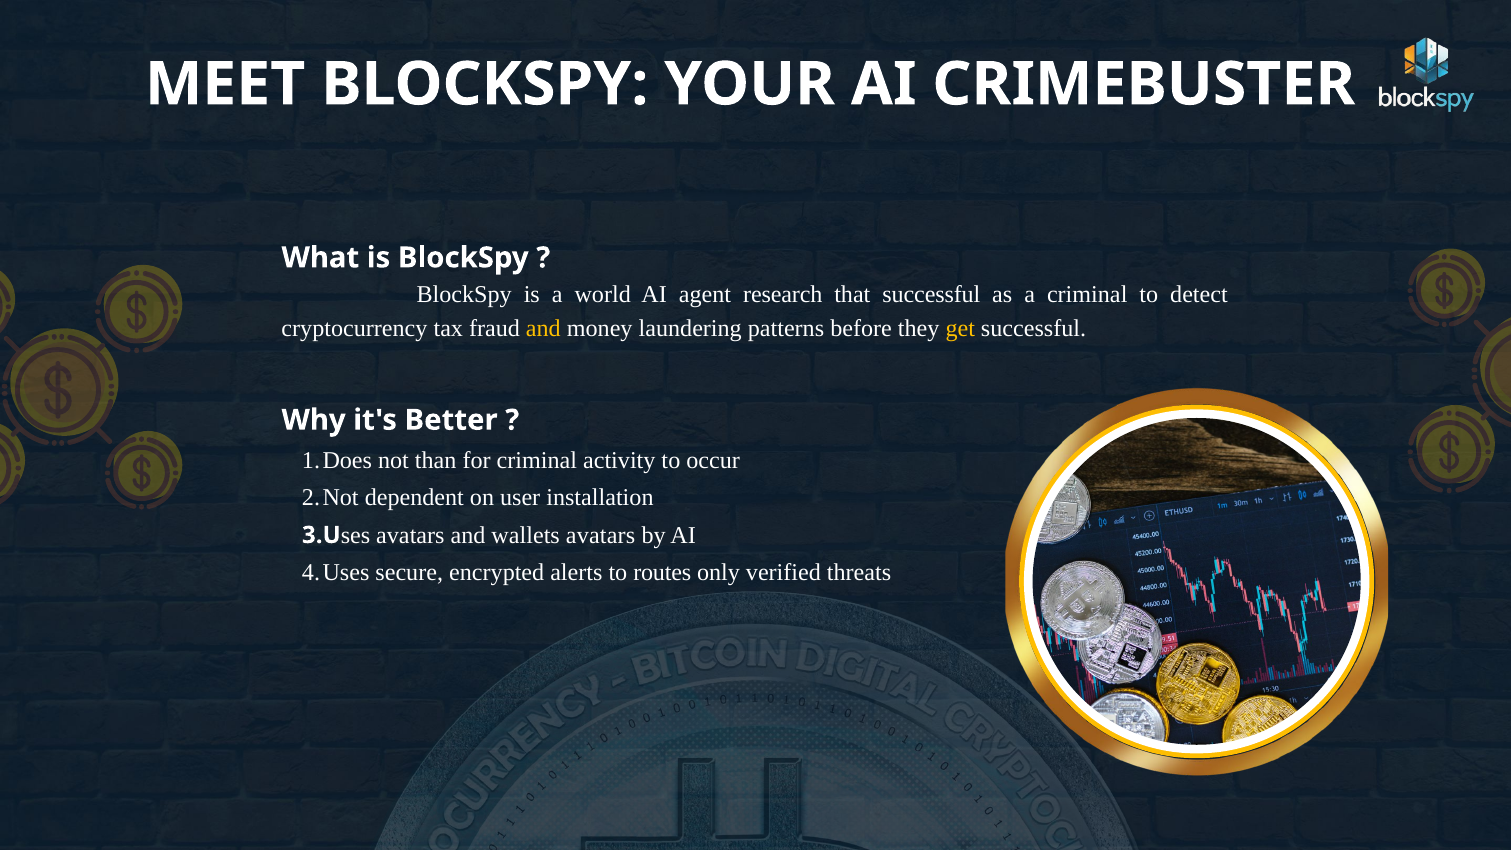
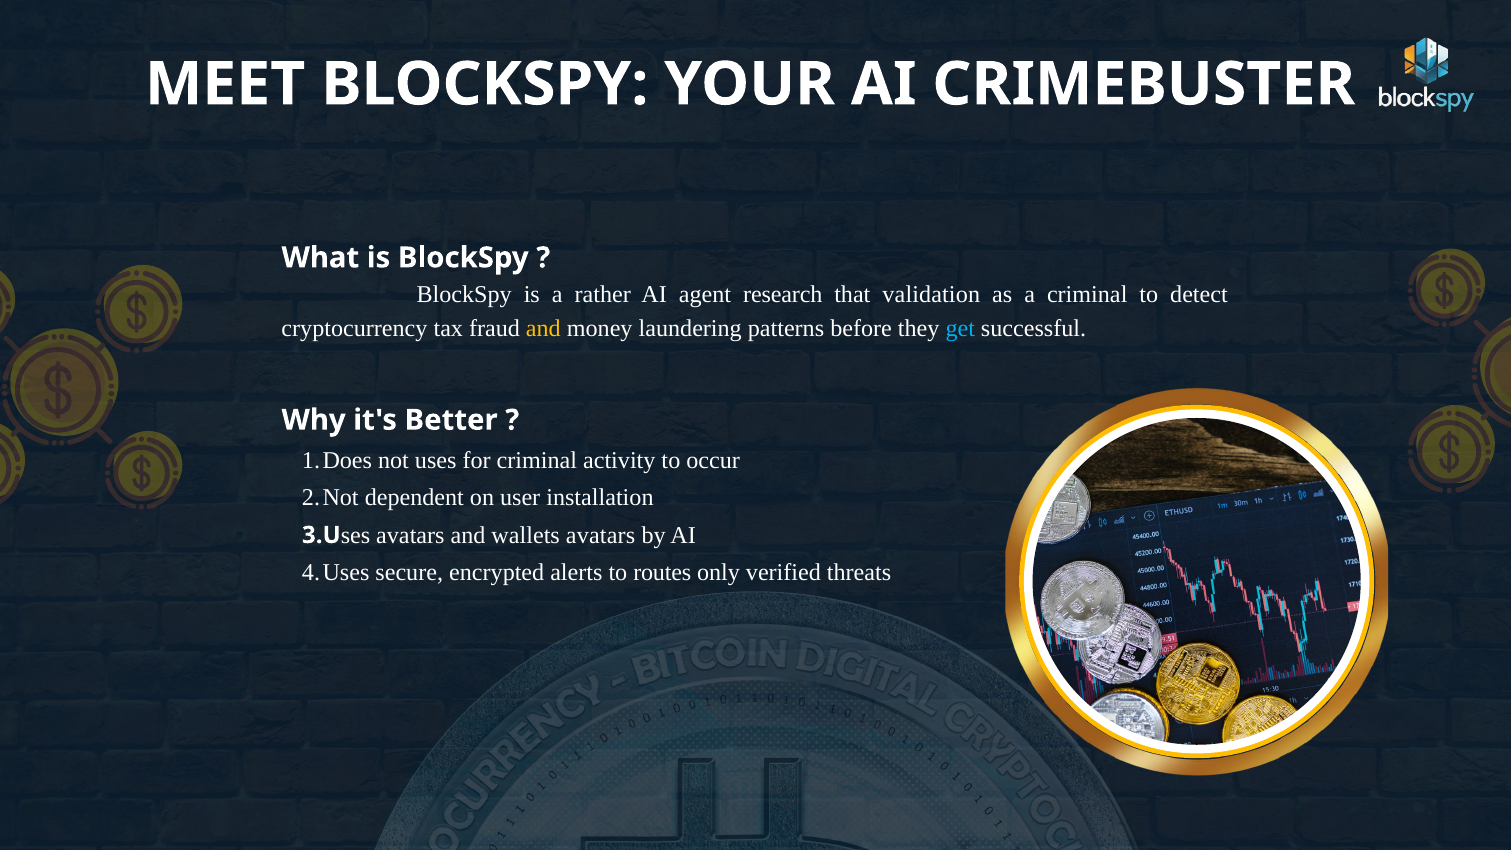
world: world -> rather
that successful: successful -> validation
get colour: yellow -> light blue
than: than -> uses
